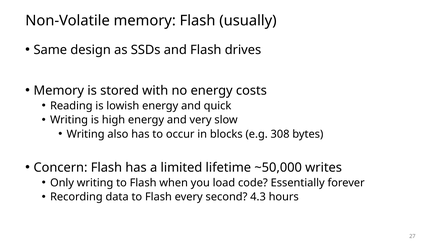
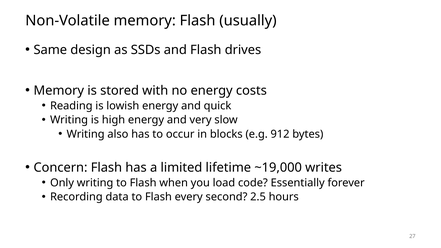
308: 308 -> 912
~50,000: ~50,000 -> ~19,000
4.3: 4.3 -> 2.5
